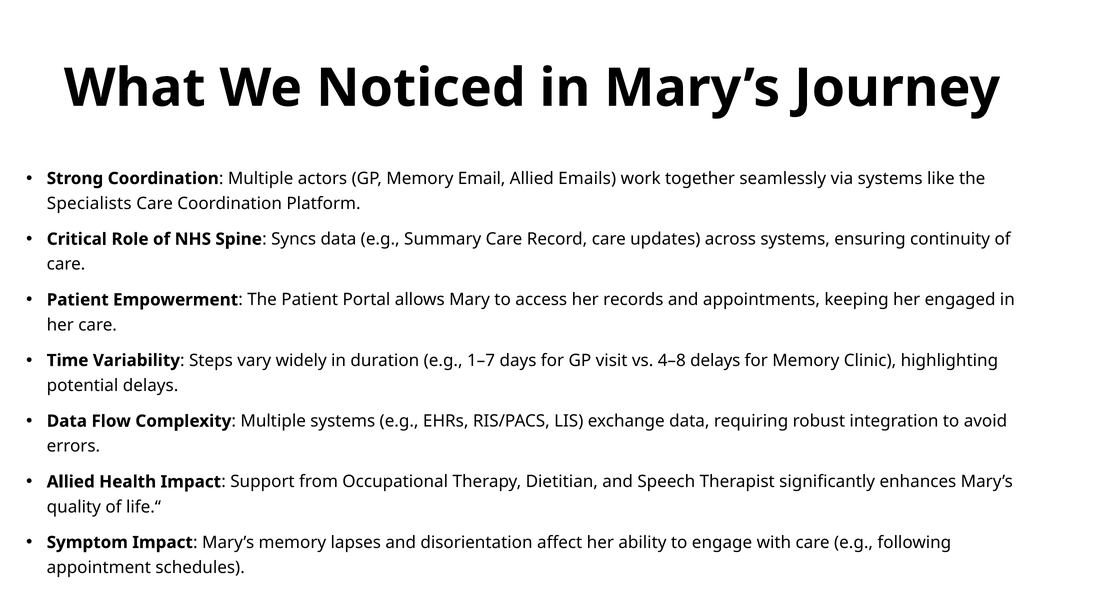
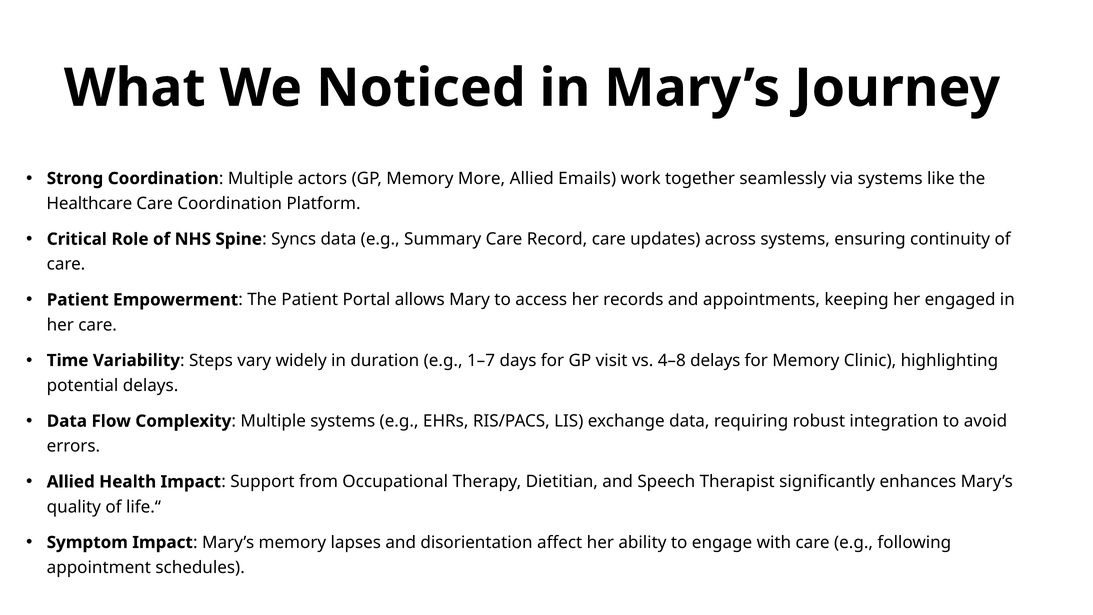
Email: Email -> More
Specialists: Specialists -> Healthcare
